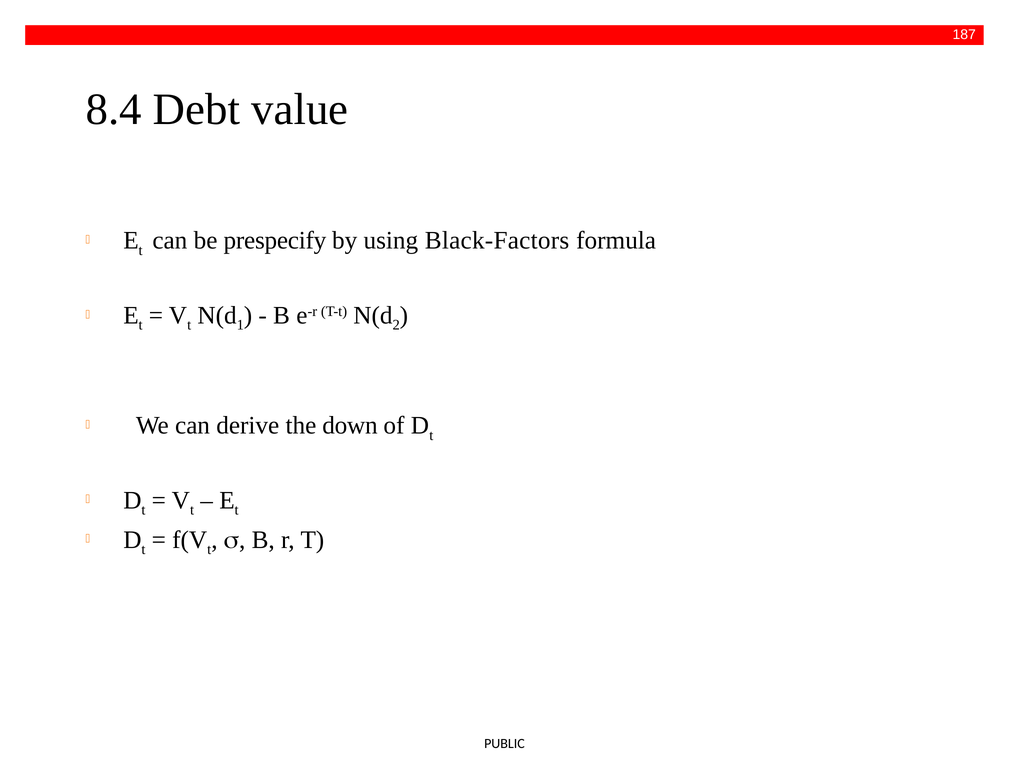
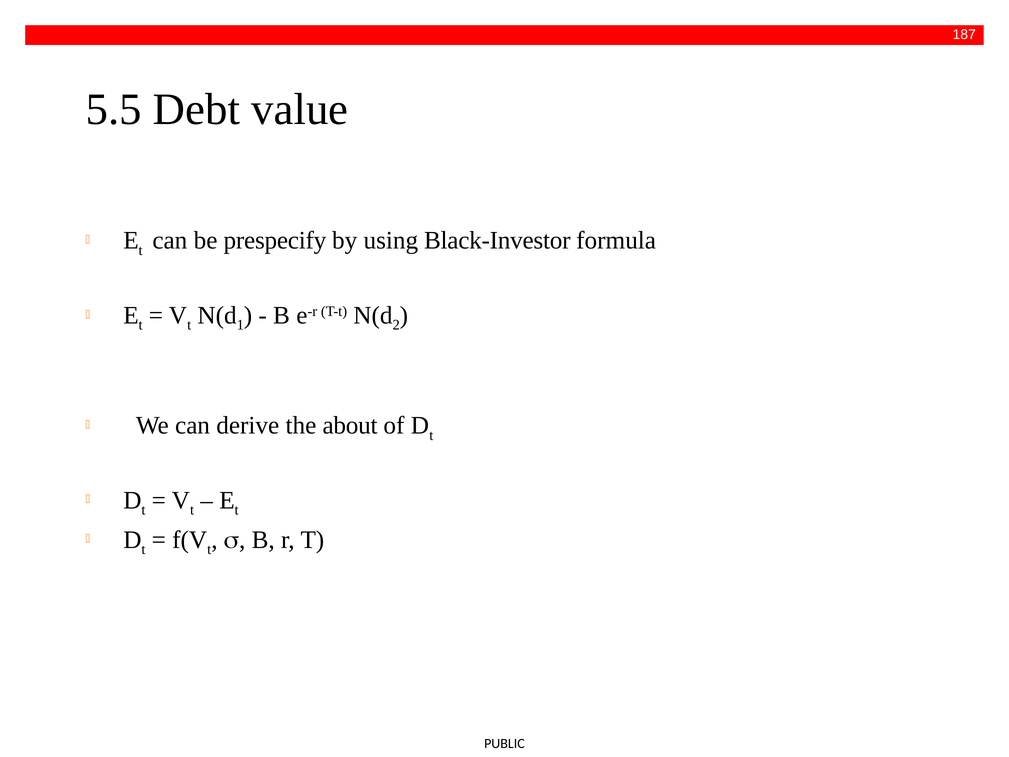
8.4: 8.4 -> 5.5
Black-Factors: Black-Factors -> Black-Investor
down: down -> about
